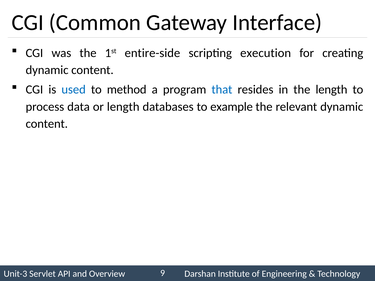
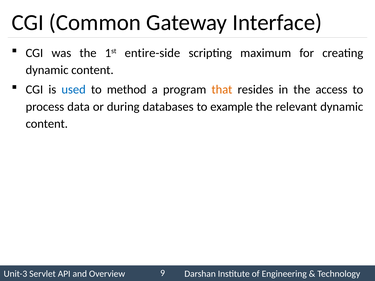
execution: execution -> maximum
that colour: blue -> orange
the length: length -> access
or length: length -> during
